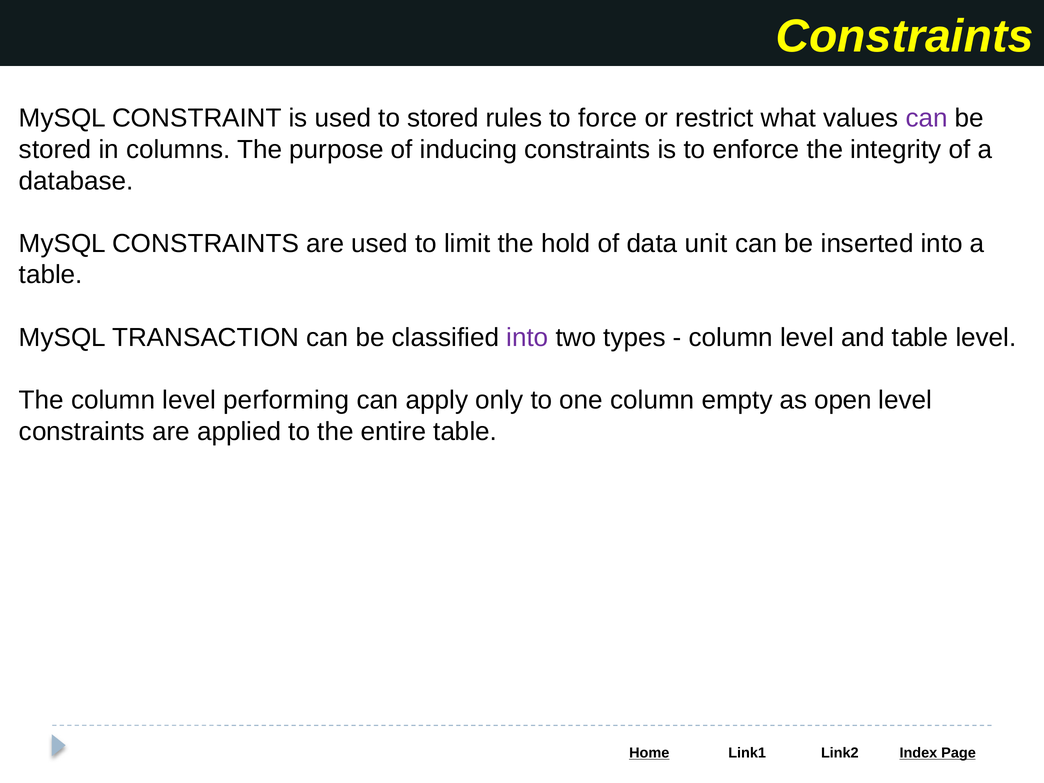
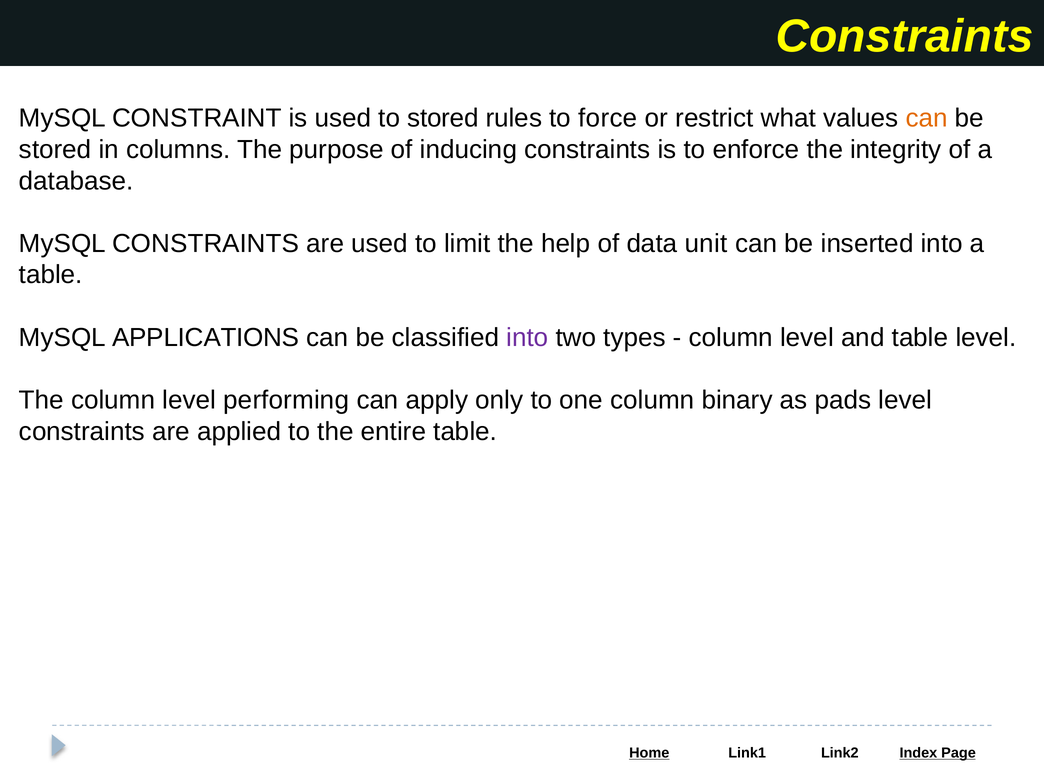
can at (927, 118) colour: purple -> orange
hold: hold -> help
TRANSACTION: TRANSACTION -> APPLICATIONS
empty: empty -> binary
open: open -> pads
